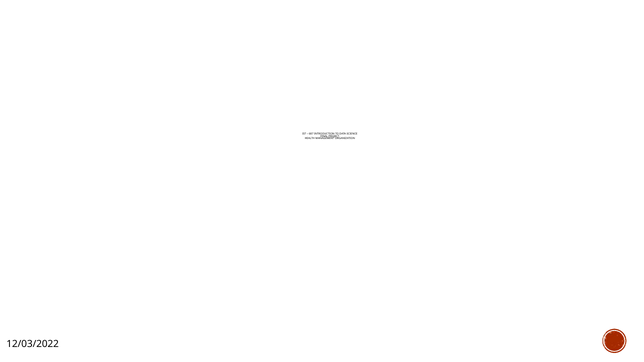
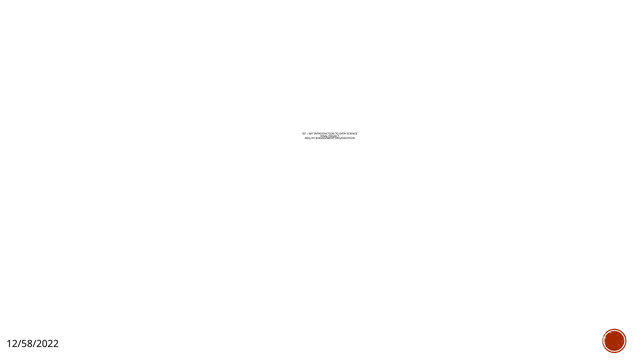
12/03/2022: 12/03/2022 -> 12/58/2022
